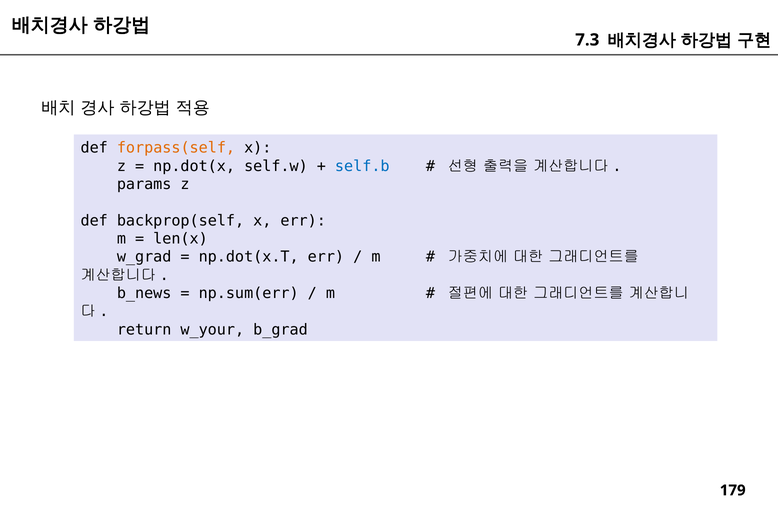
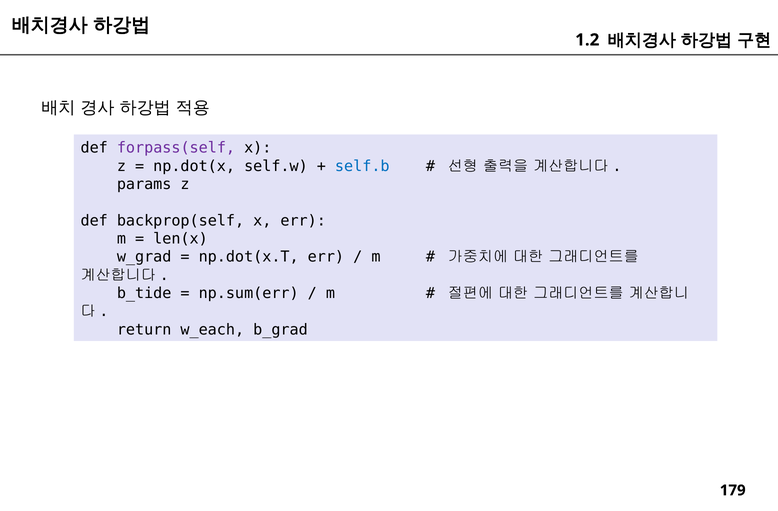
7.3: 7.3 -> 1.2
forpass(self colour: orange -> purple
b_news: b_news -> b_tide
w_your: w_your -> w_each
